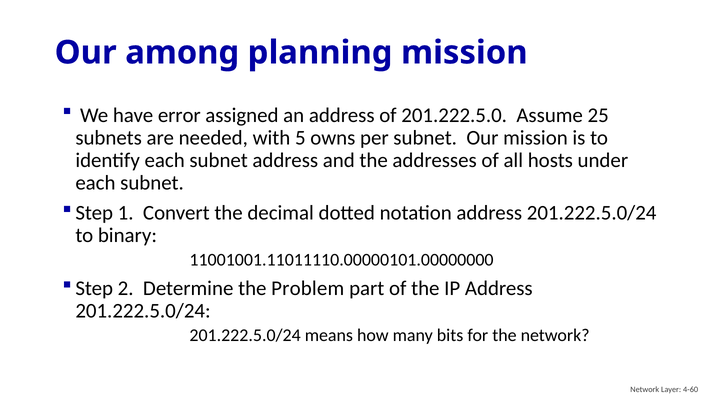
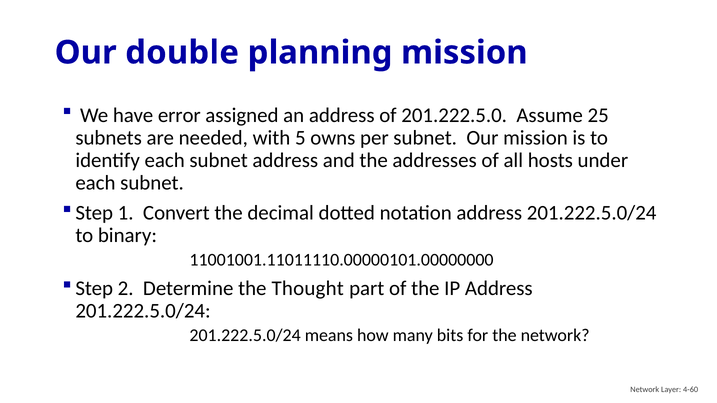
among: among -> double
Problem: Problem -> Thought
